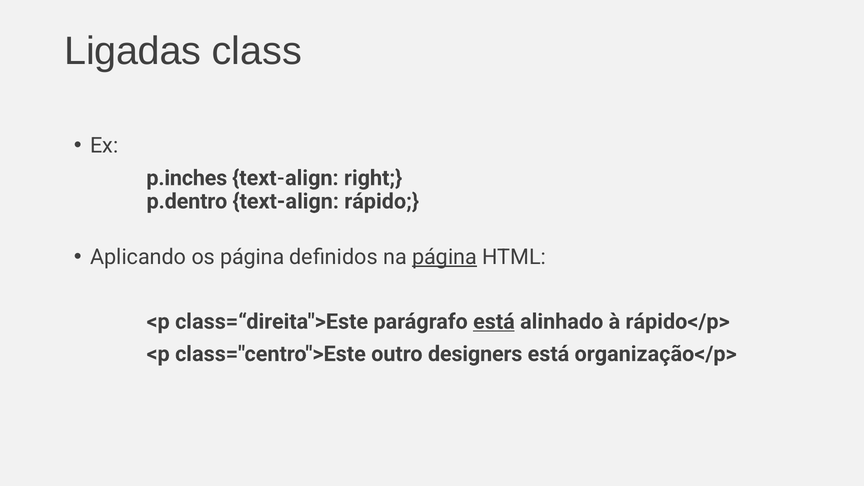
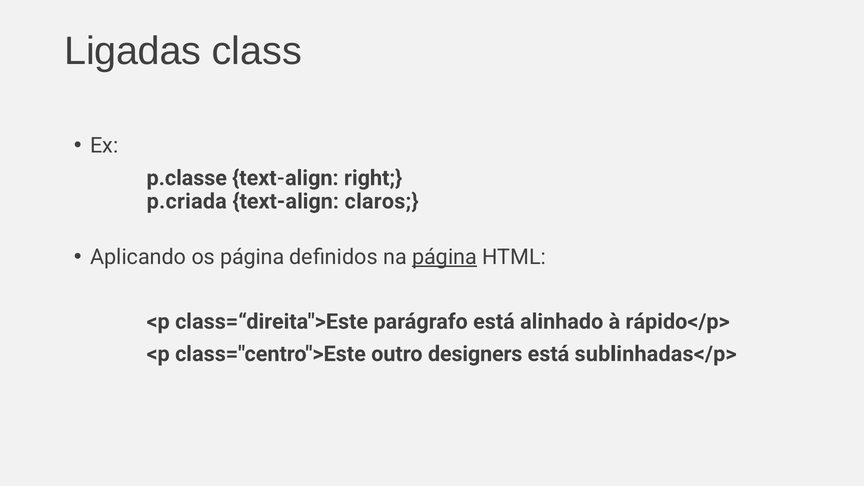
p.inches: p.inches -> p.classe
p.dentro: p.dentro -> p.criada
rápido: rápido -> claros
está at (494, 322) underline: present -> none
organização</p>: organização</p> -> sublinhadas</p>
